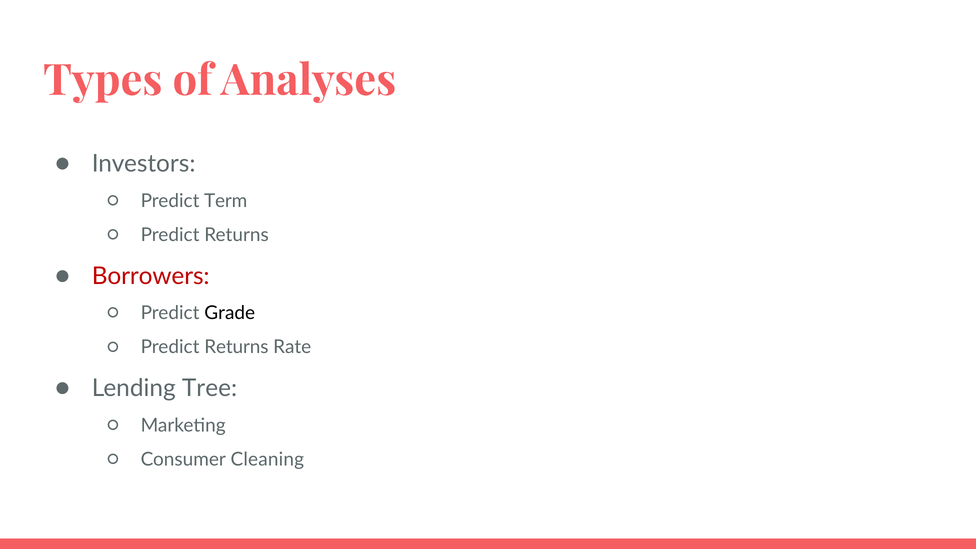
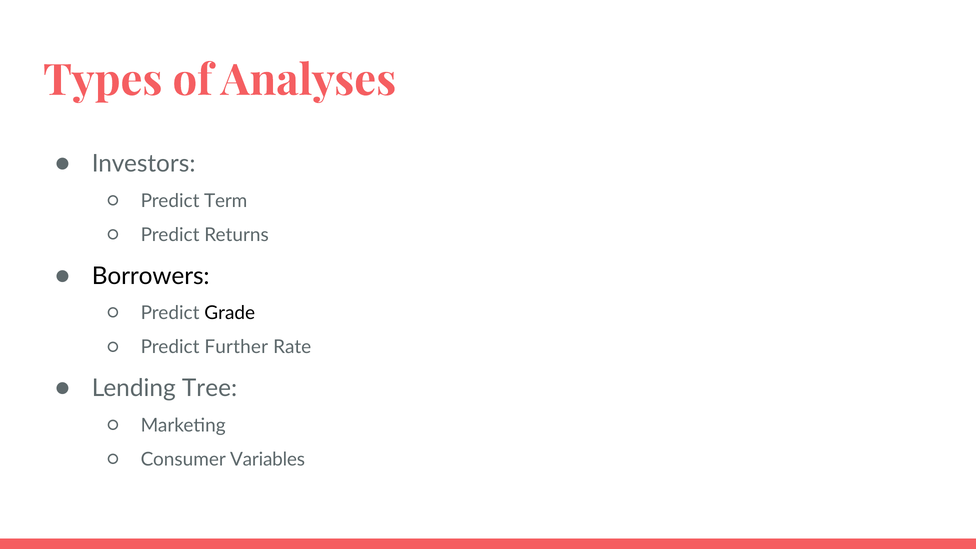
Borrowers colour: red -> black
Returns at (236, 347): Returns -> Further
Cleaning: Cleaning -> Variables
